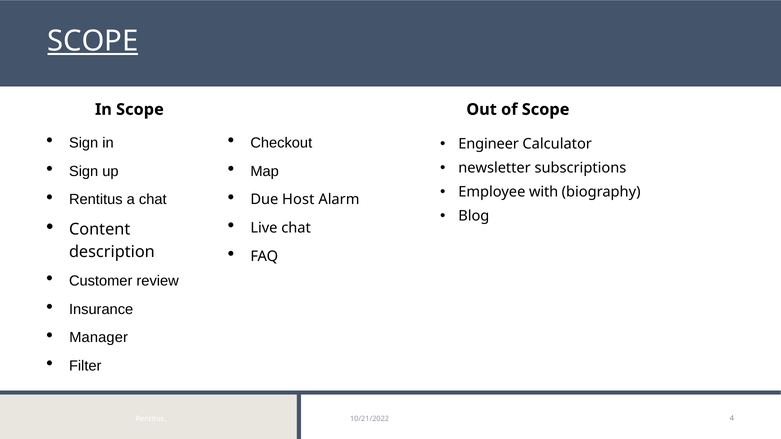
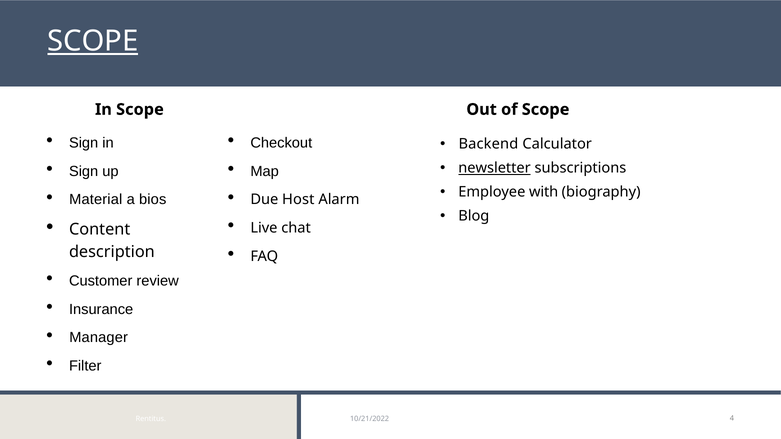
Engineer: Engineer -> Backend
newsletter underline: none -> present
Rentitus at (96, 200): Rentitus -> Material
a chat: chat -> bios
